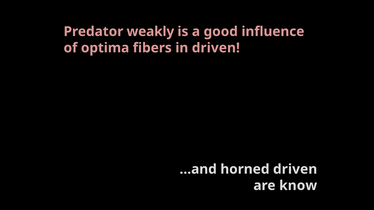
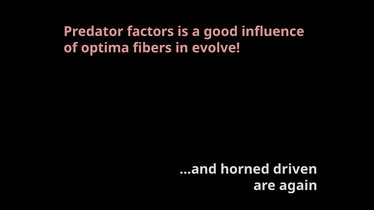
weakly: weakly -> factors
in driven: driven -> evolve
know: know -> again
